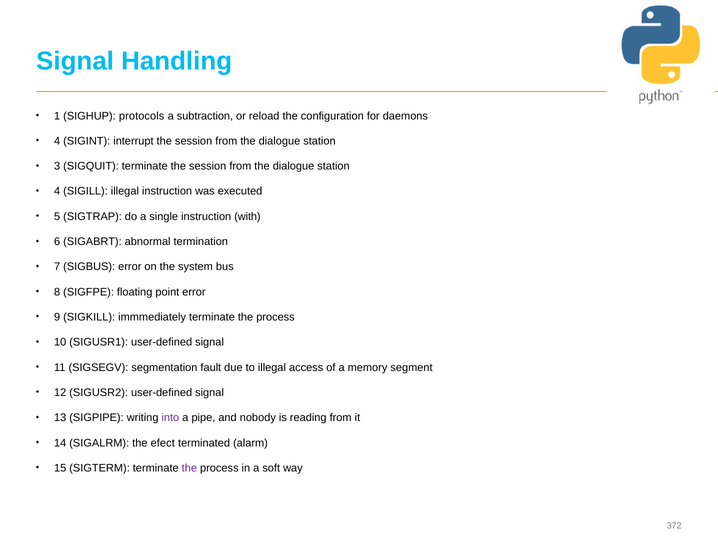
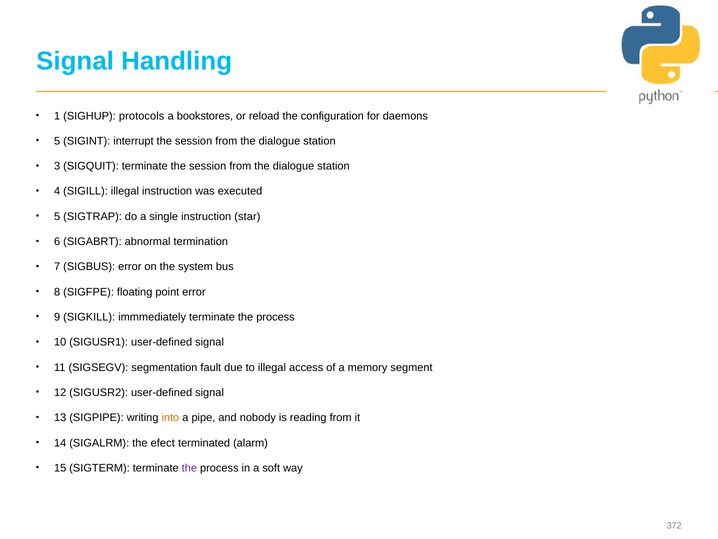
subtraction: subtraction -> bookstores
4 at (57, 141): 4 -> 5
with: with -> star
into colour: purple -> orange
